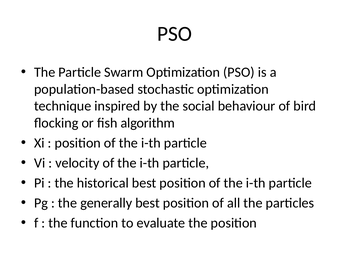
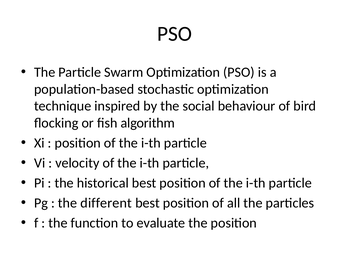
generally: generally -> different
